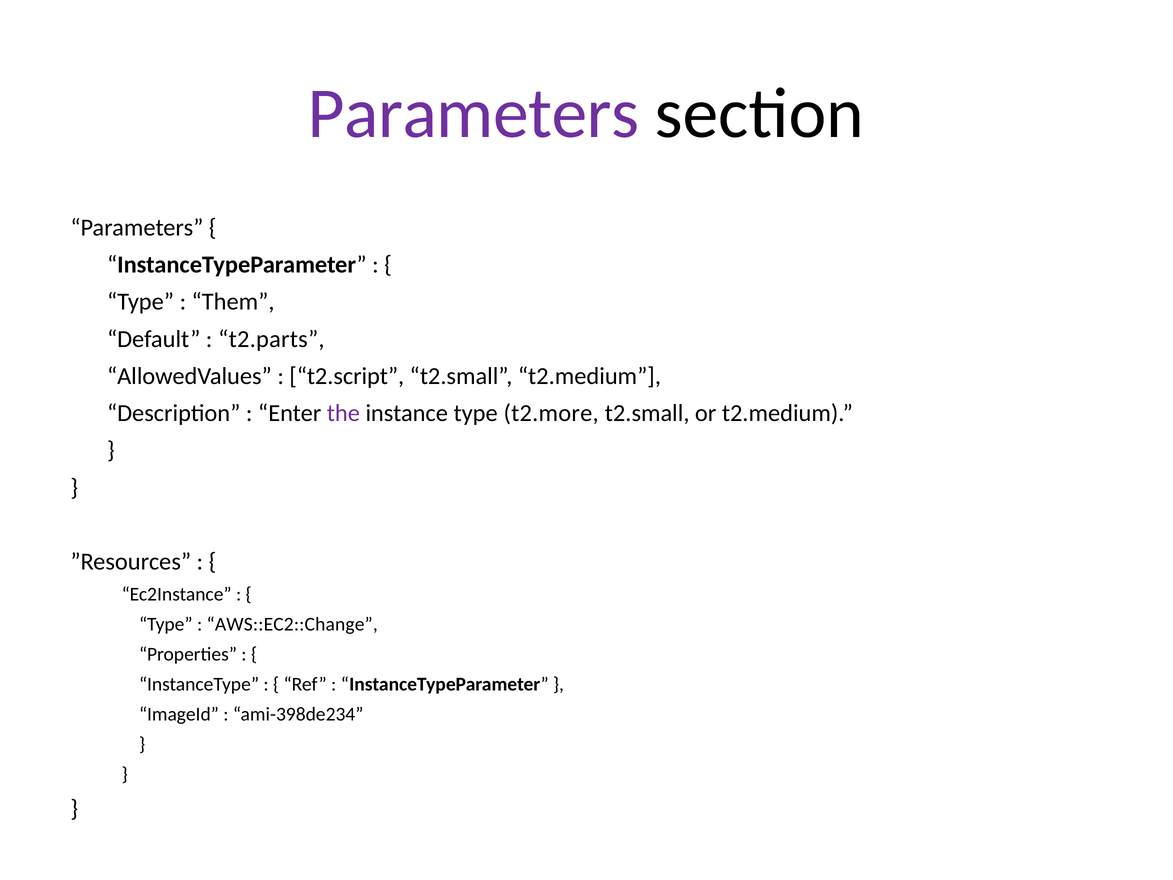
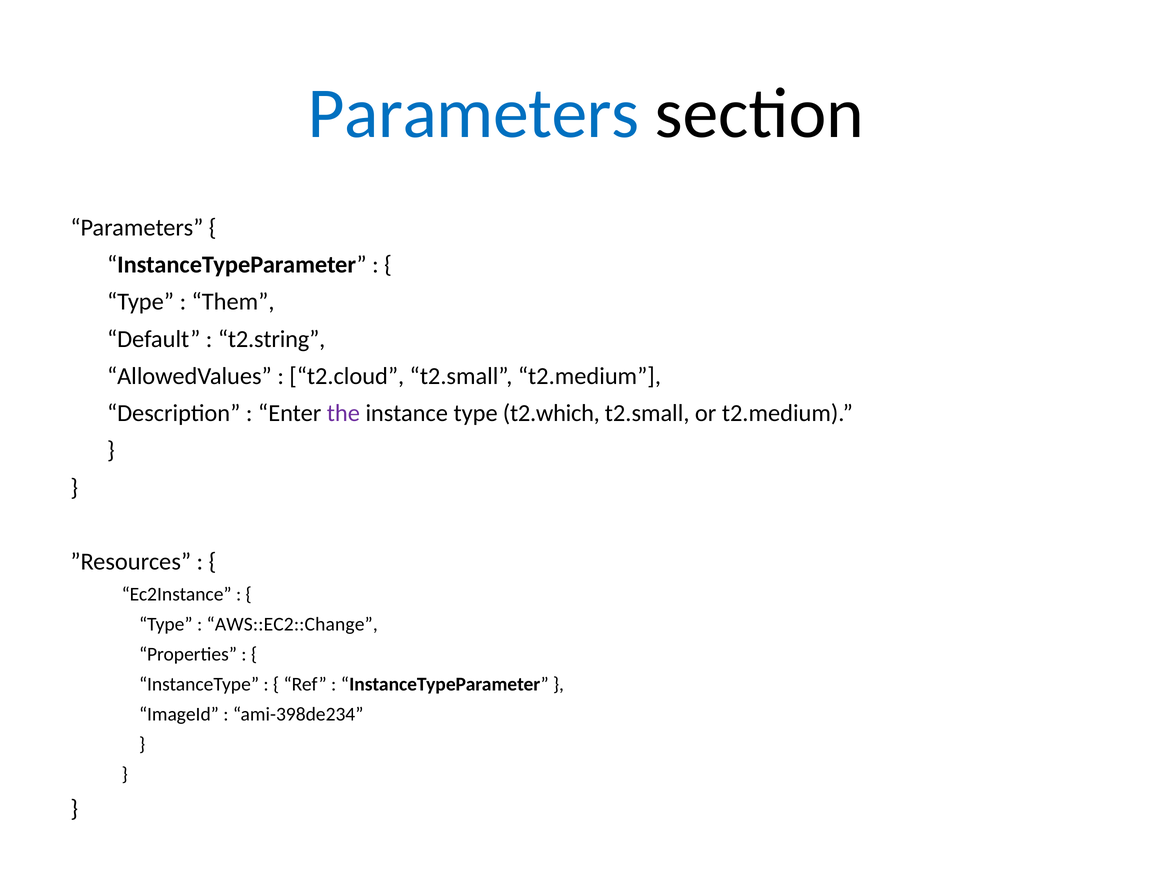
Parameters at (474, 114) colour: purple -> blue
t2.parts: t2.parts -> t2.string
t2.script: t2.script -> t2.cloud
t2.more: t2.more -> t2.which
